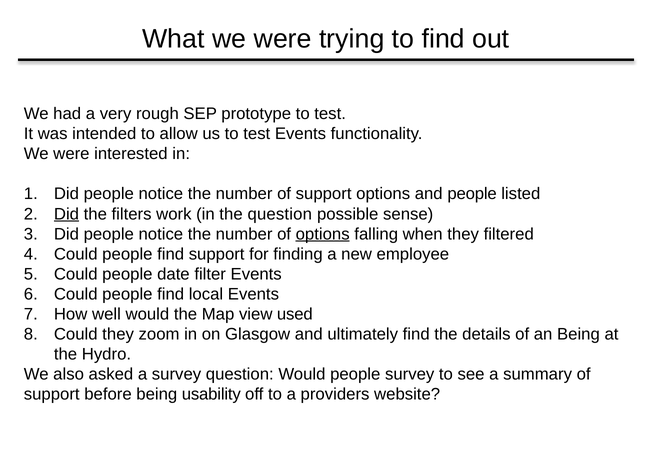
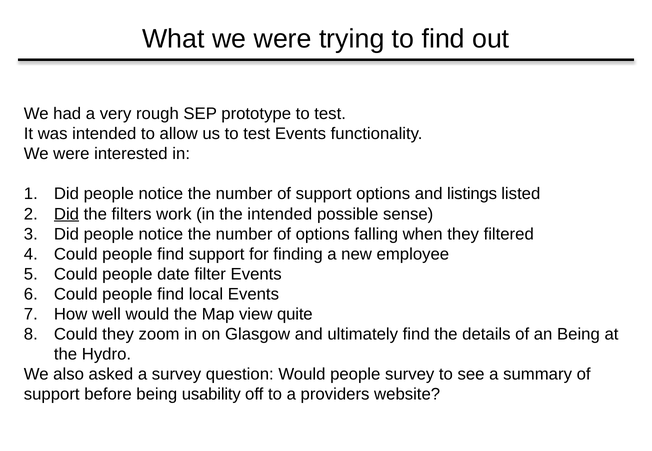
and people: people -> listings
the question: question -> intended
options at (323, 234) underline: present -> none
used: used -> quite
